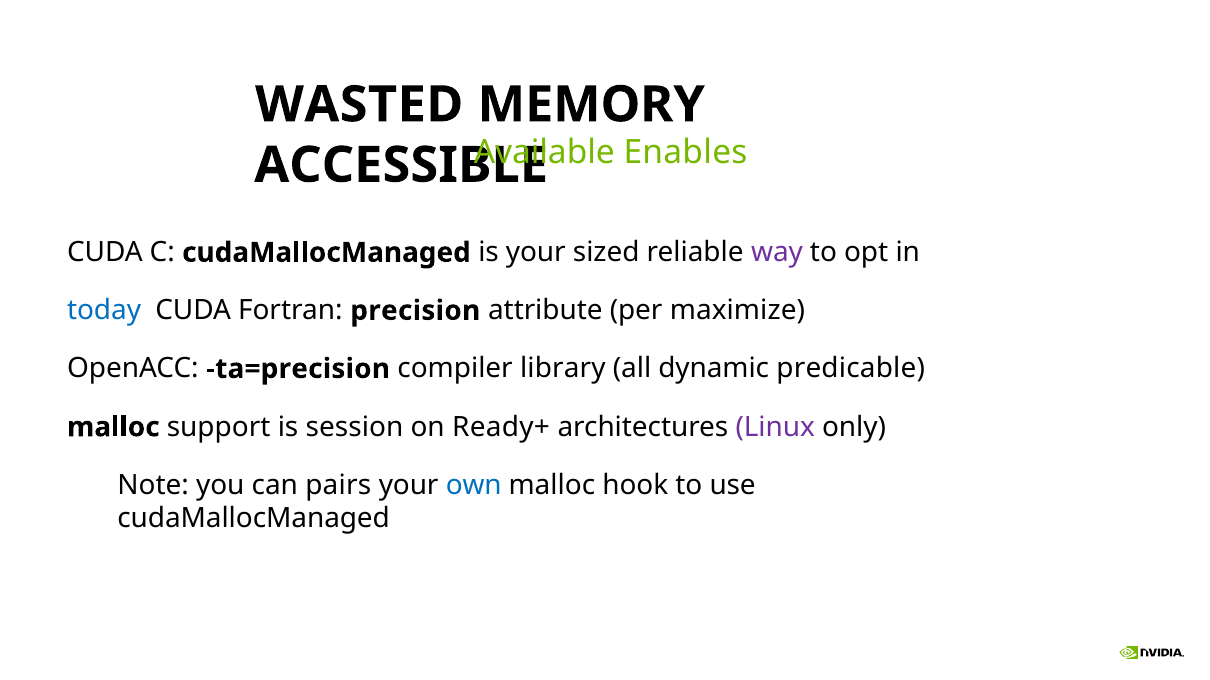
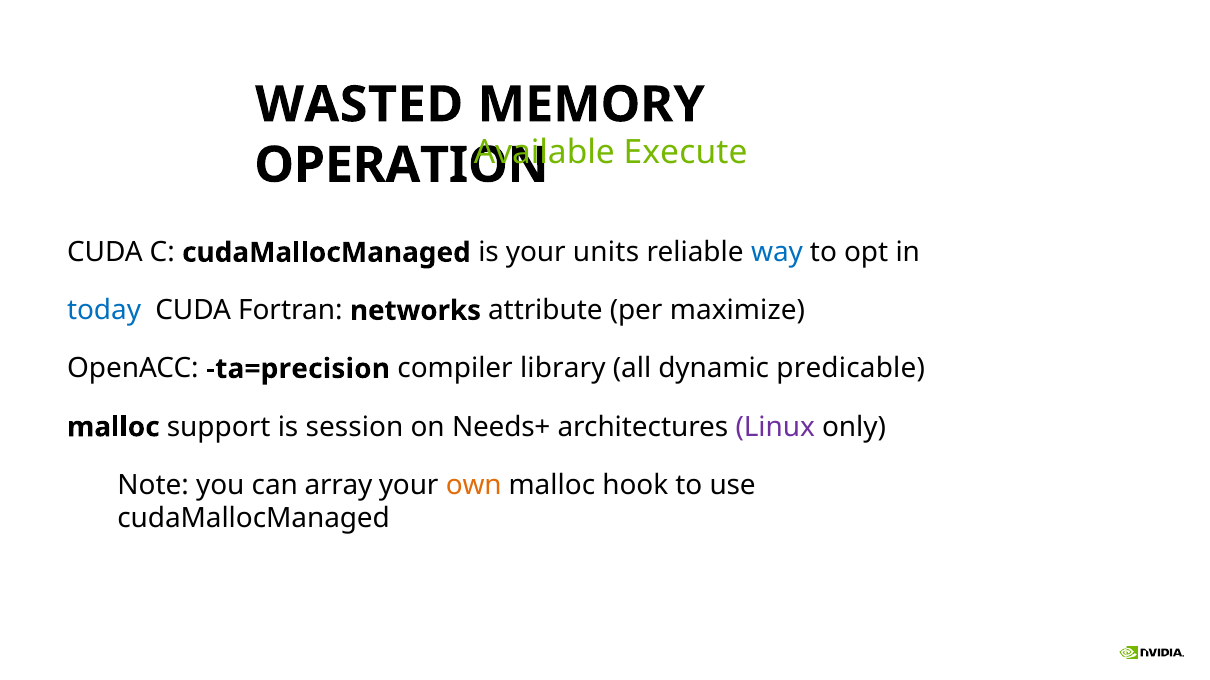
Enables: Enables -> Execute
ACCESSIBLE: ACCESSIBLE -> OPERATION
sized: sized -> units
way colour: purple -> blue
precision: precision -> networks
Ready+: Ready+ -> Needs+
pairs: pairs -> array
own colour: blue -> orange
